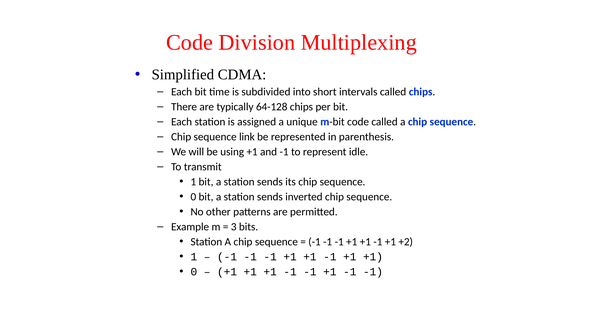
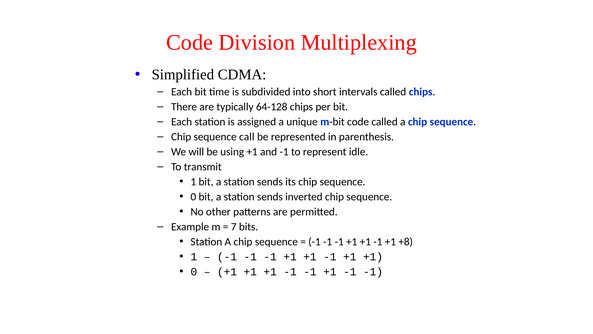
link: link -> call
3: 3 -> 7
+2: +2 -> +8
